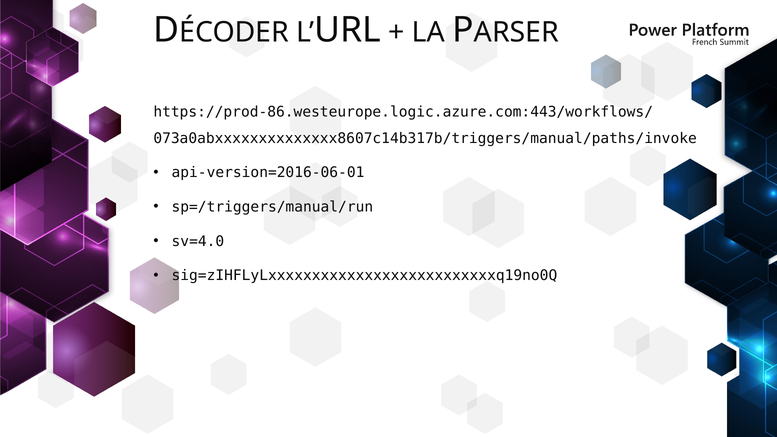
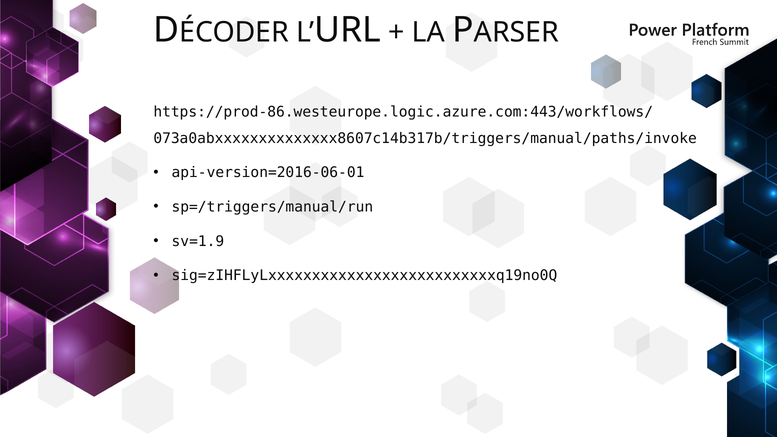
sv=4.0: sv=4.0 -> sv=1.9
